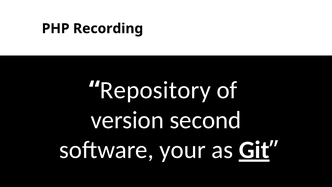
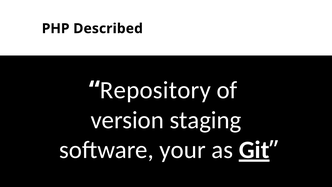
Recording: Recording -> Described
second: second -> staging
